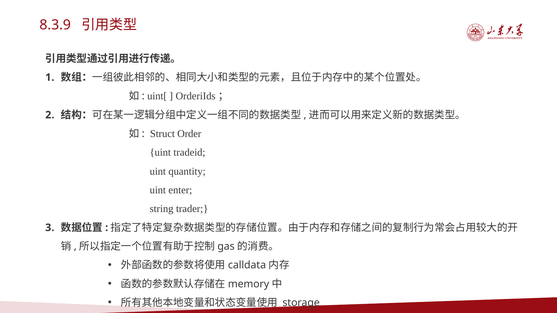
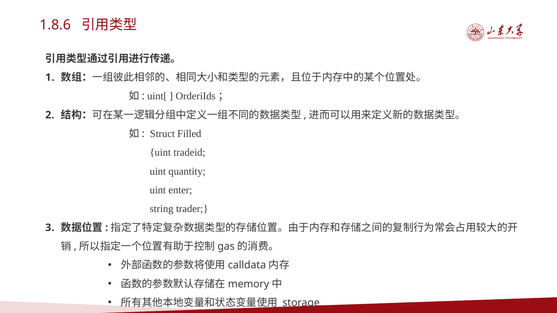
8.3.9: 8.3.9 -> 1.8.6
Order: Order -> Filled
